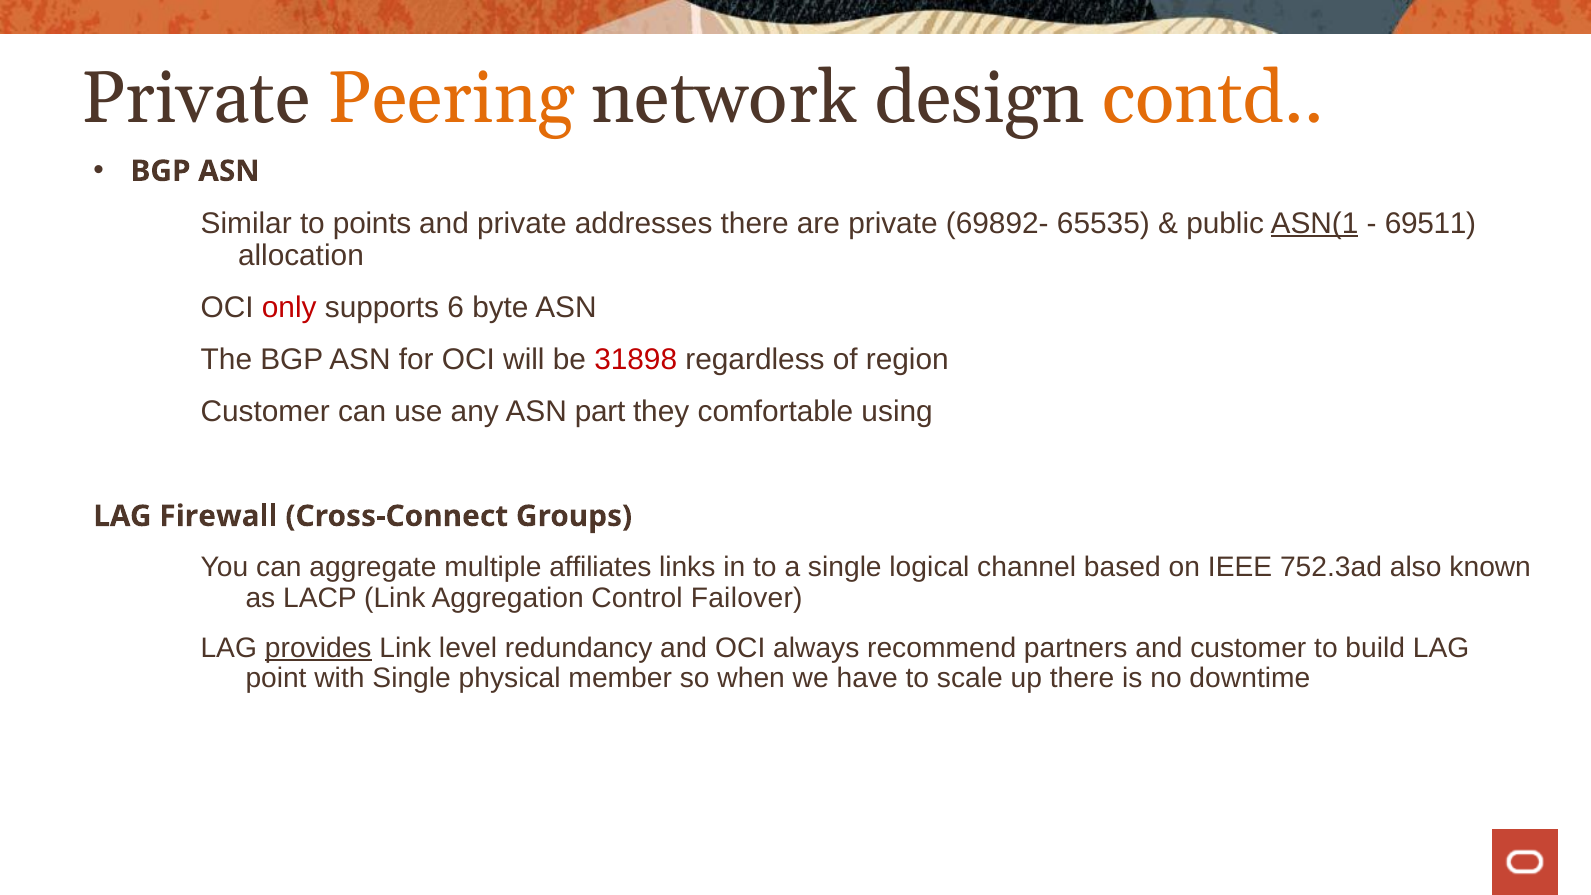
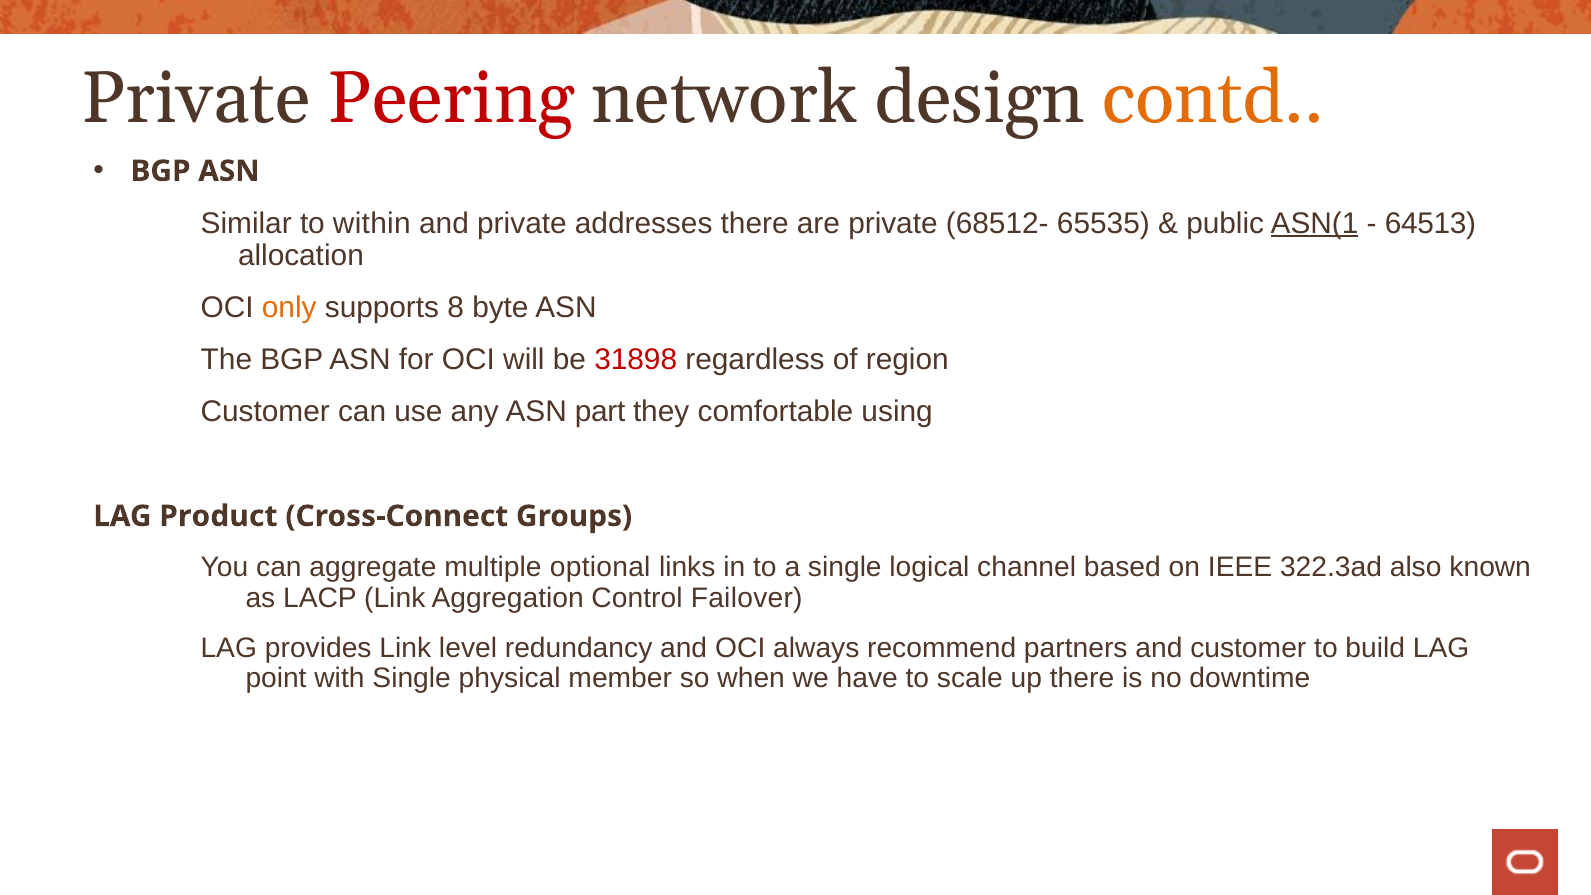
Peering colour: orange -> red
points: points -> within
69892-: 69892- -> 68512-
69511: 69511 -> 64513
only colour: red -> orange
6: 6 -> 8
Firewall: Firewall -> Product
affiliates: affiliates -> optional
752.3ad: 752.3ad -> 322.3ad
provides underline: present -> none
